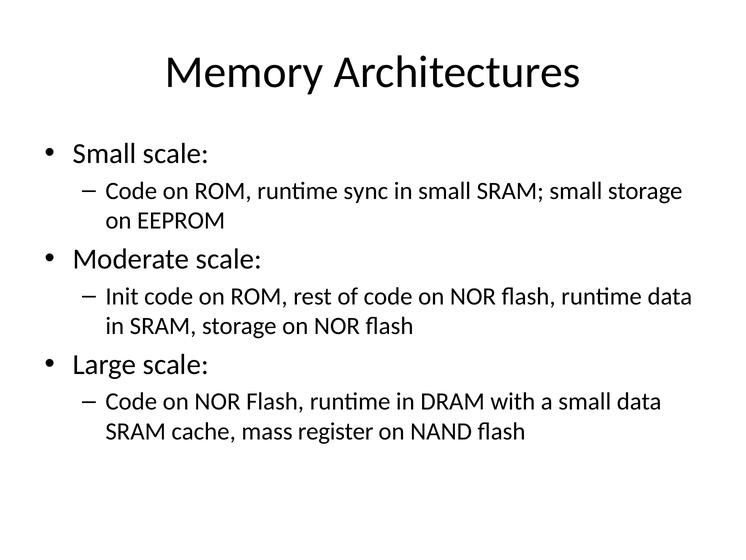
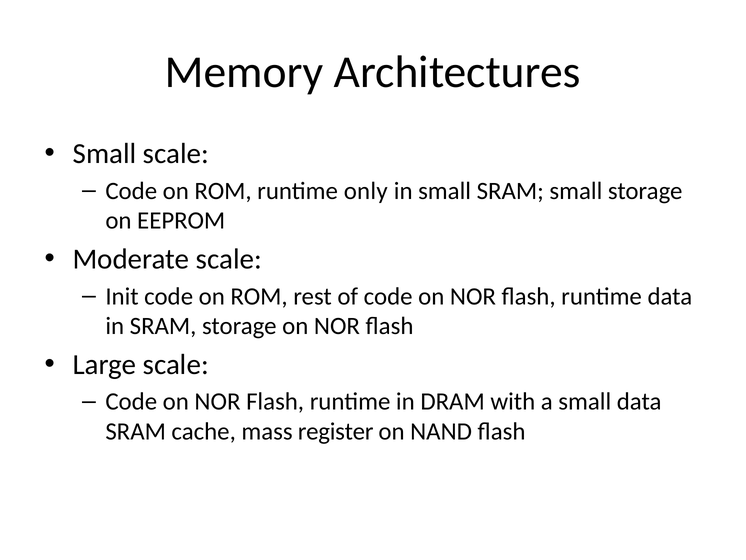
sync: sync -> only
